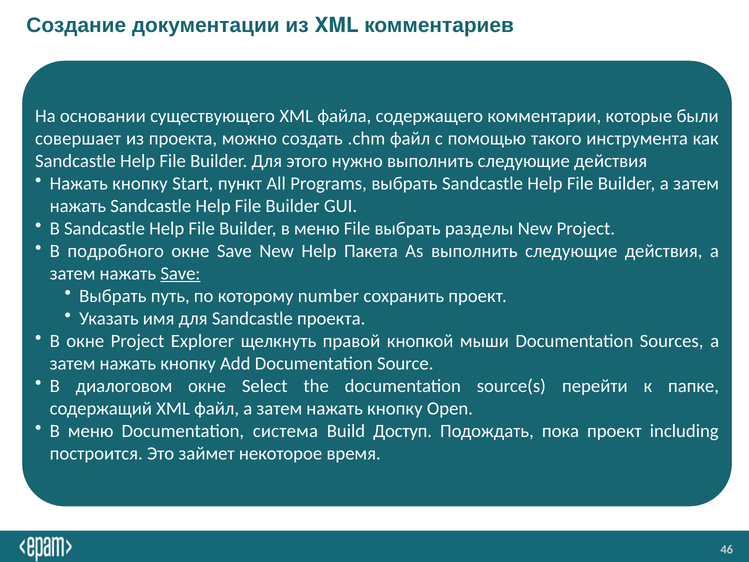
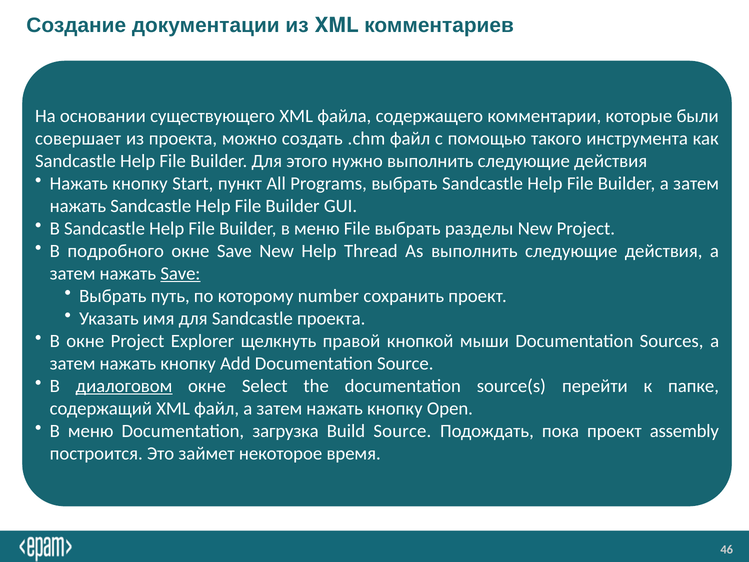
Пакета: Пакета -> Thread
диалоговом underline: none -> present
система: система -> загрузка
Build Доступ: Доступ -> Source
including: including -> assembly
